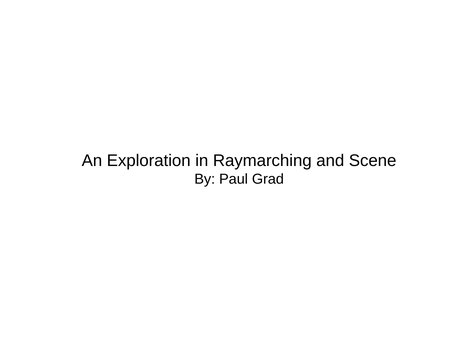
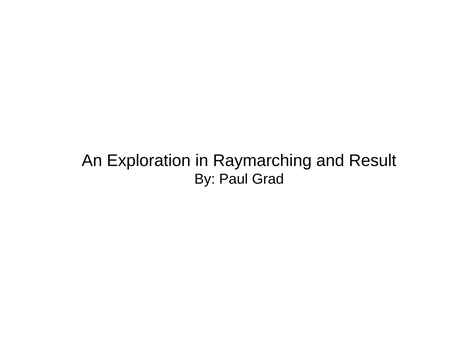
Scene: Scene -> Result
